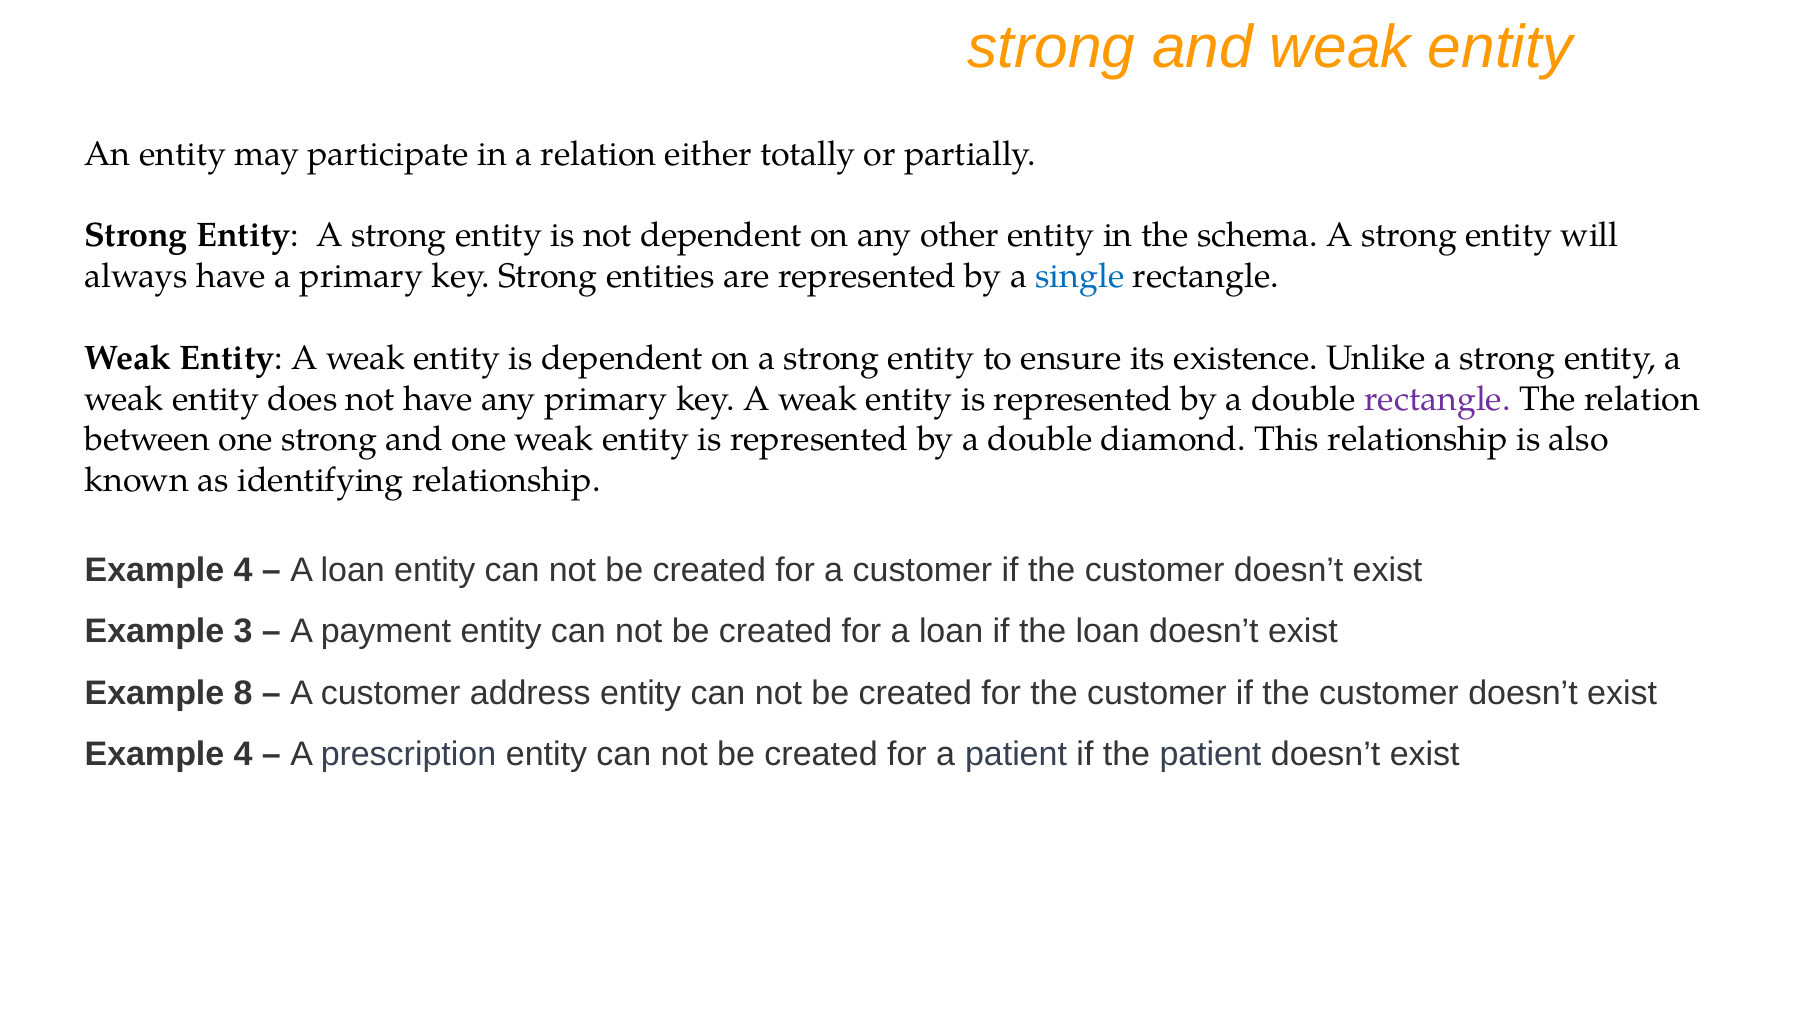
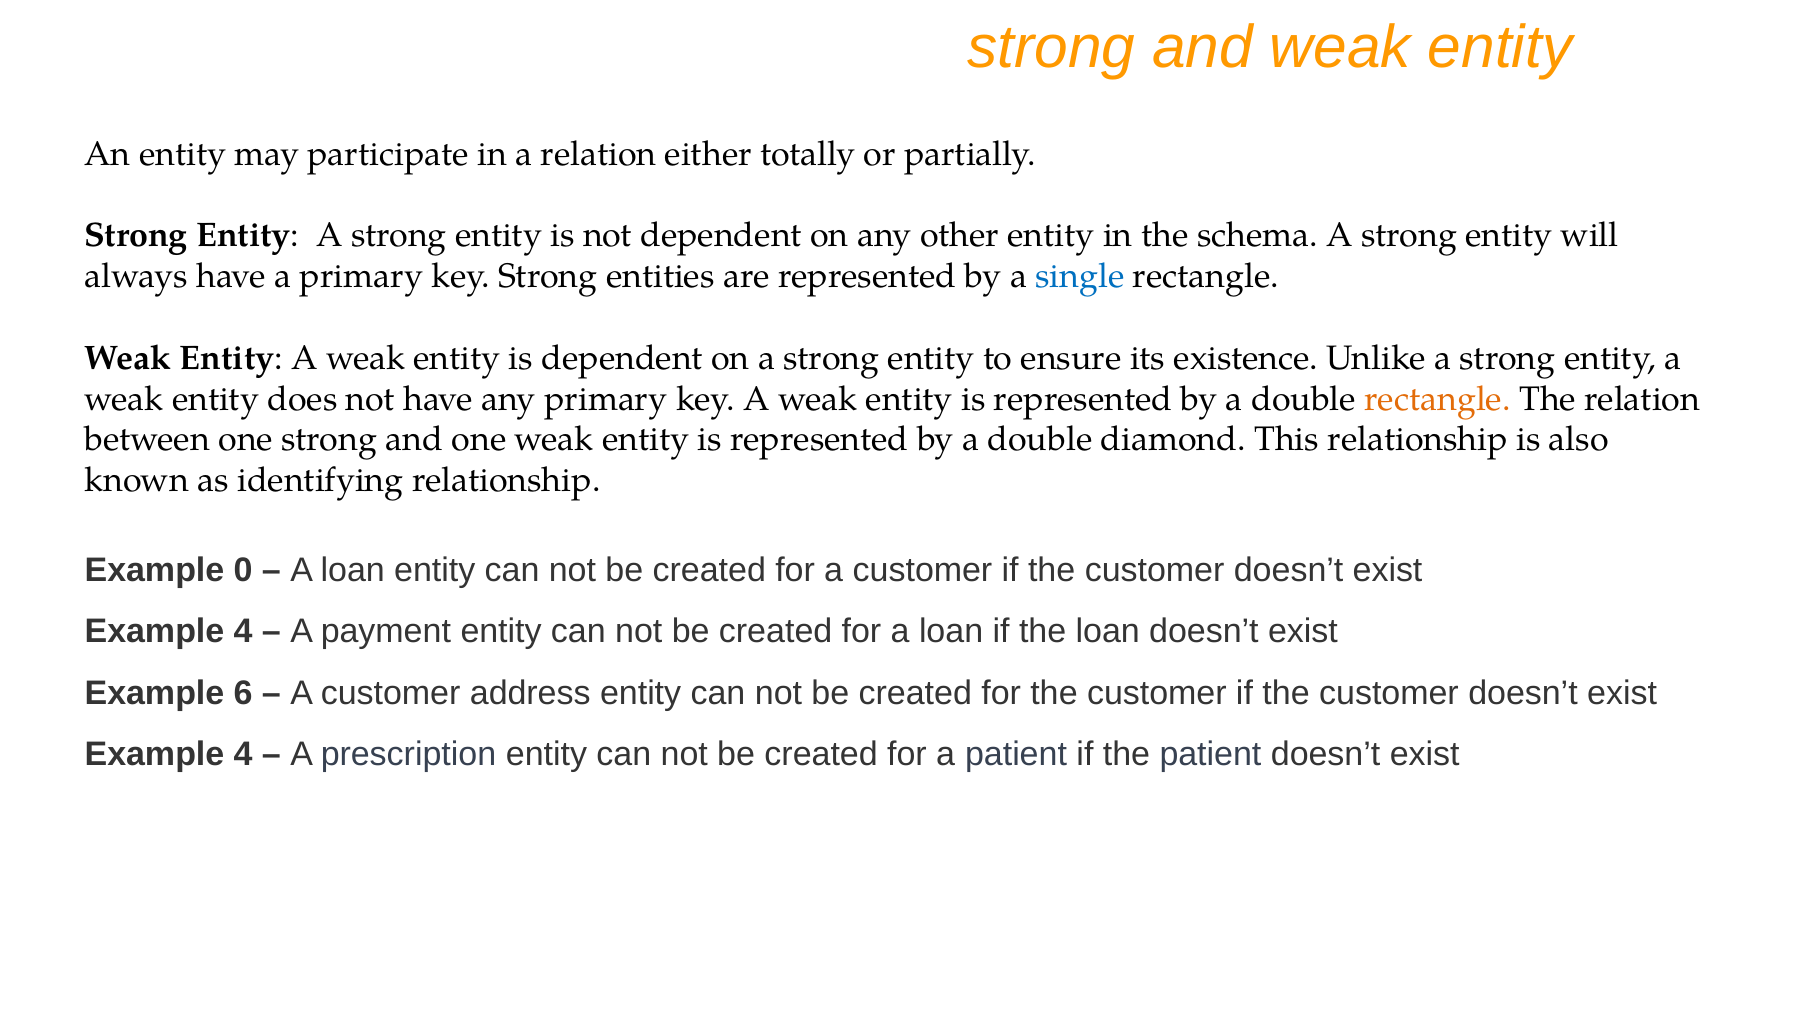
rectangle at (1438, 399) colour: purple -> orange
4 at (243, 570): 4 -> 0
3 at (243, 632): 3 -> 4
8: 8 -> 6
